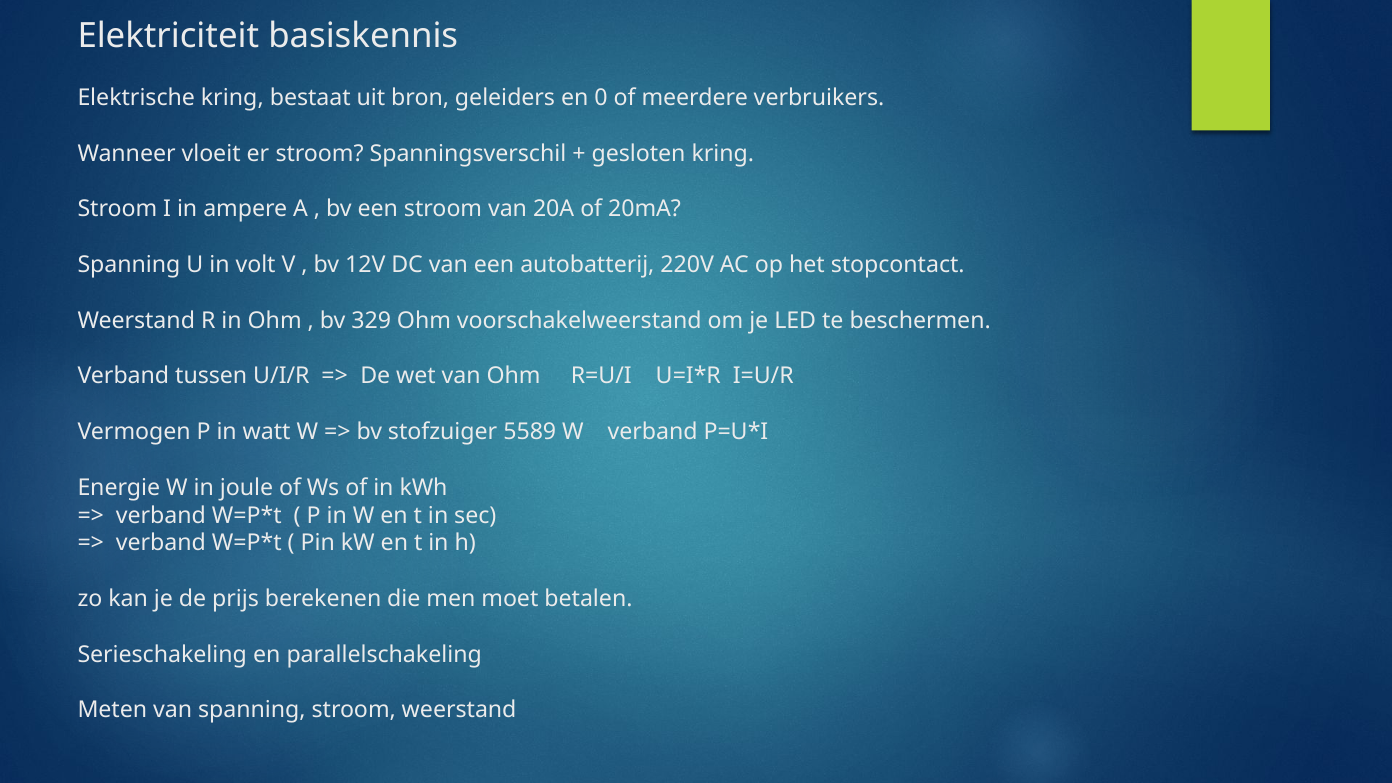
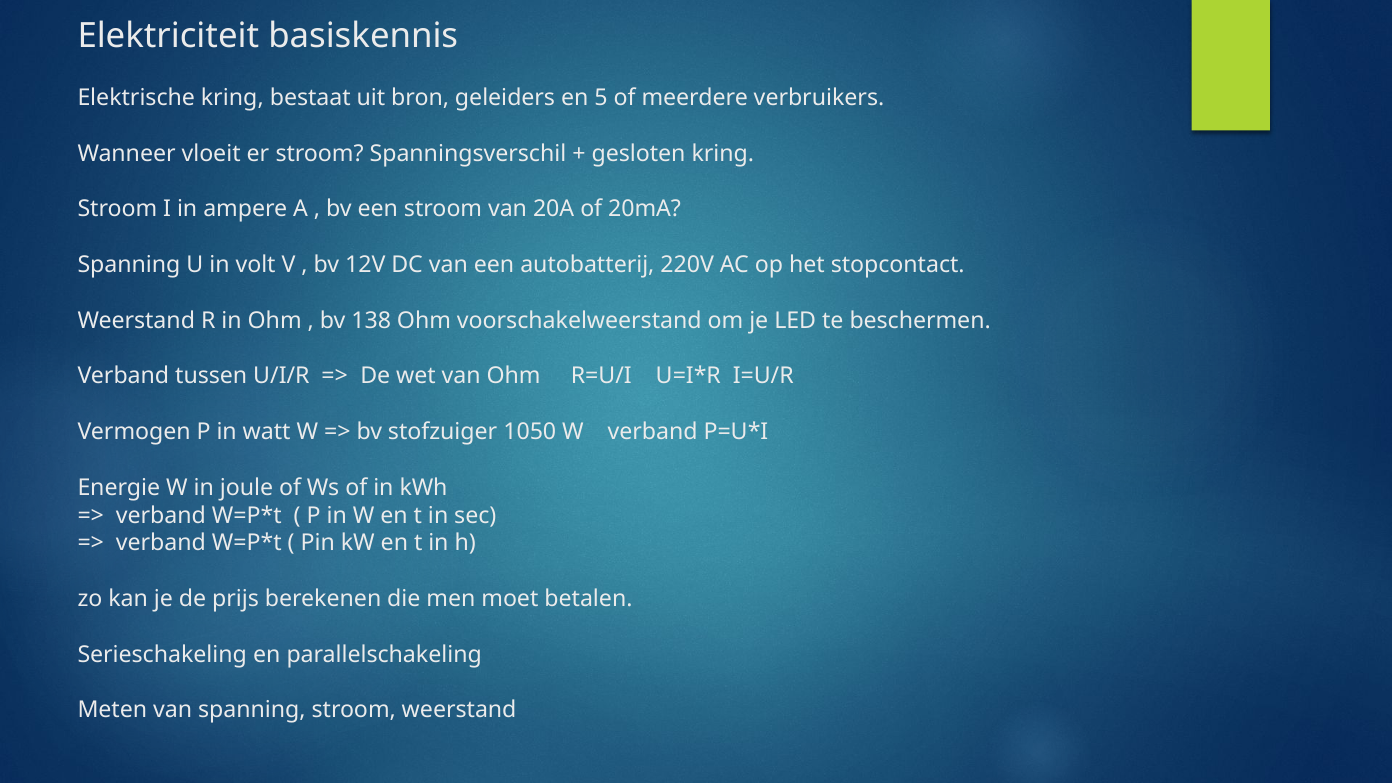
0: 0 -> 5
329: 329 -> 138
5589: 5589 -> 1050
